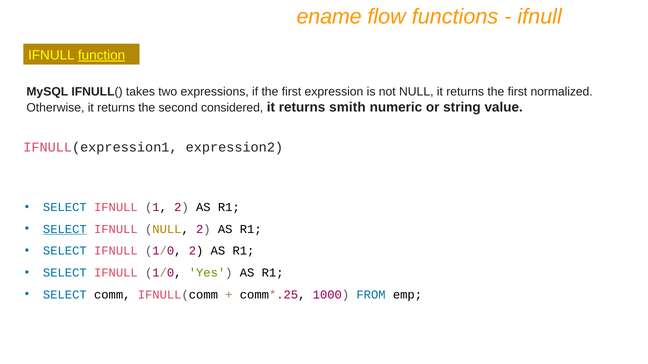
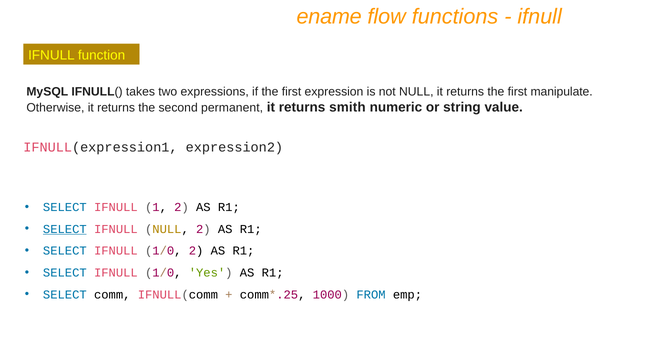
function underline: present -> none
normalized: normalized -> manipulate
considered: considered -> permanent
